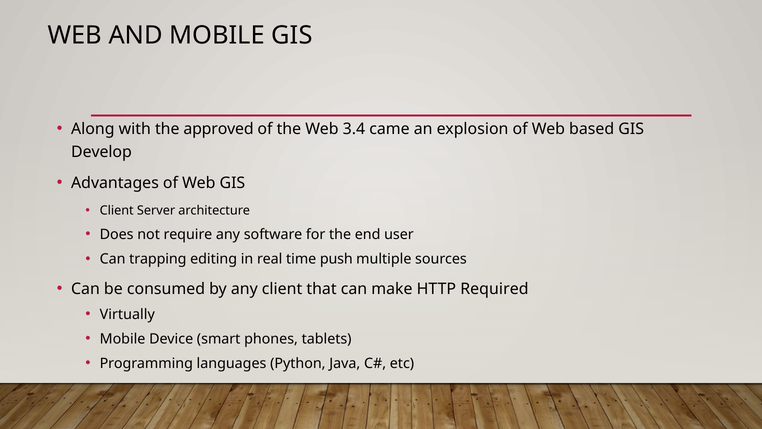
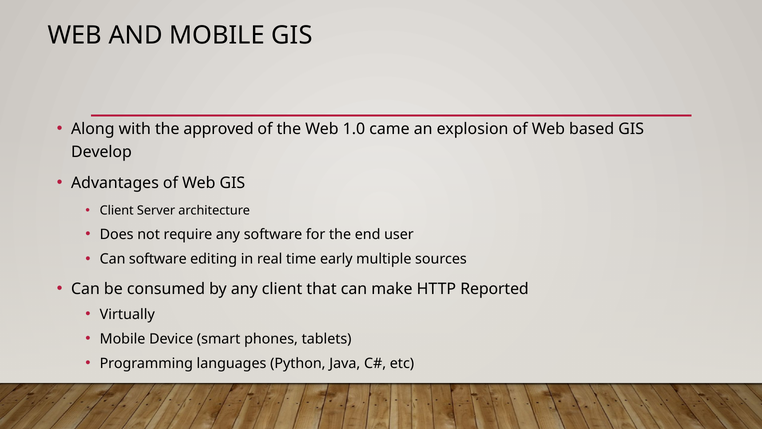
3.4: 3.4 -> 1.0
Can trapping: trapping -> software
push: push -> early
Required: Required -> Reported
